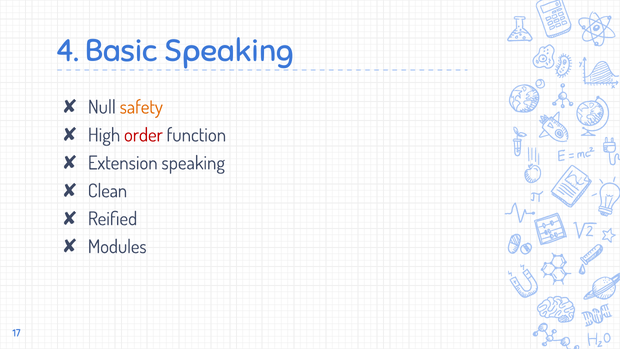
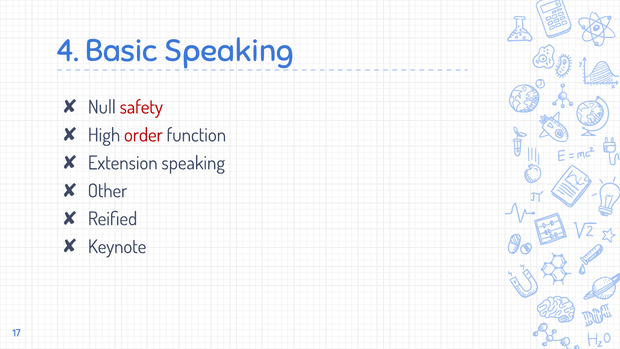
safety colour: orange -> red
Clean: Clean -> Other
Modules: Modules -> Keynote
